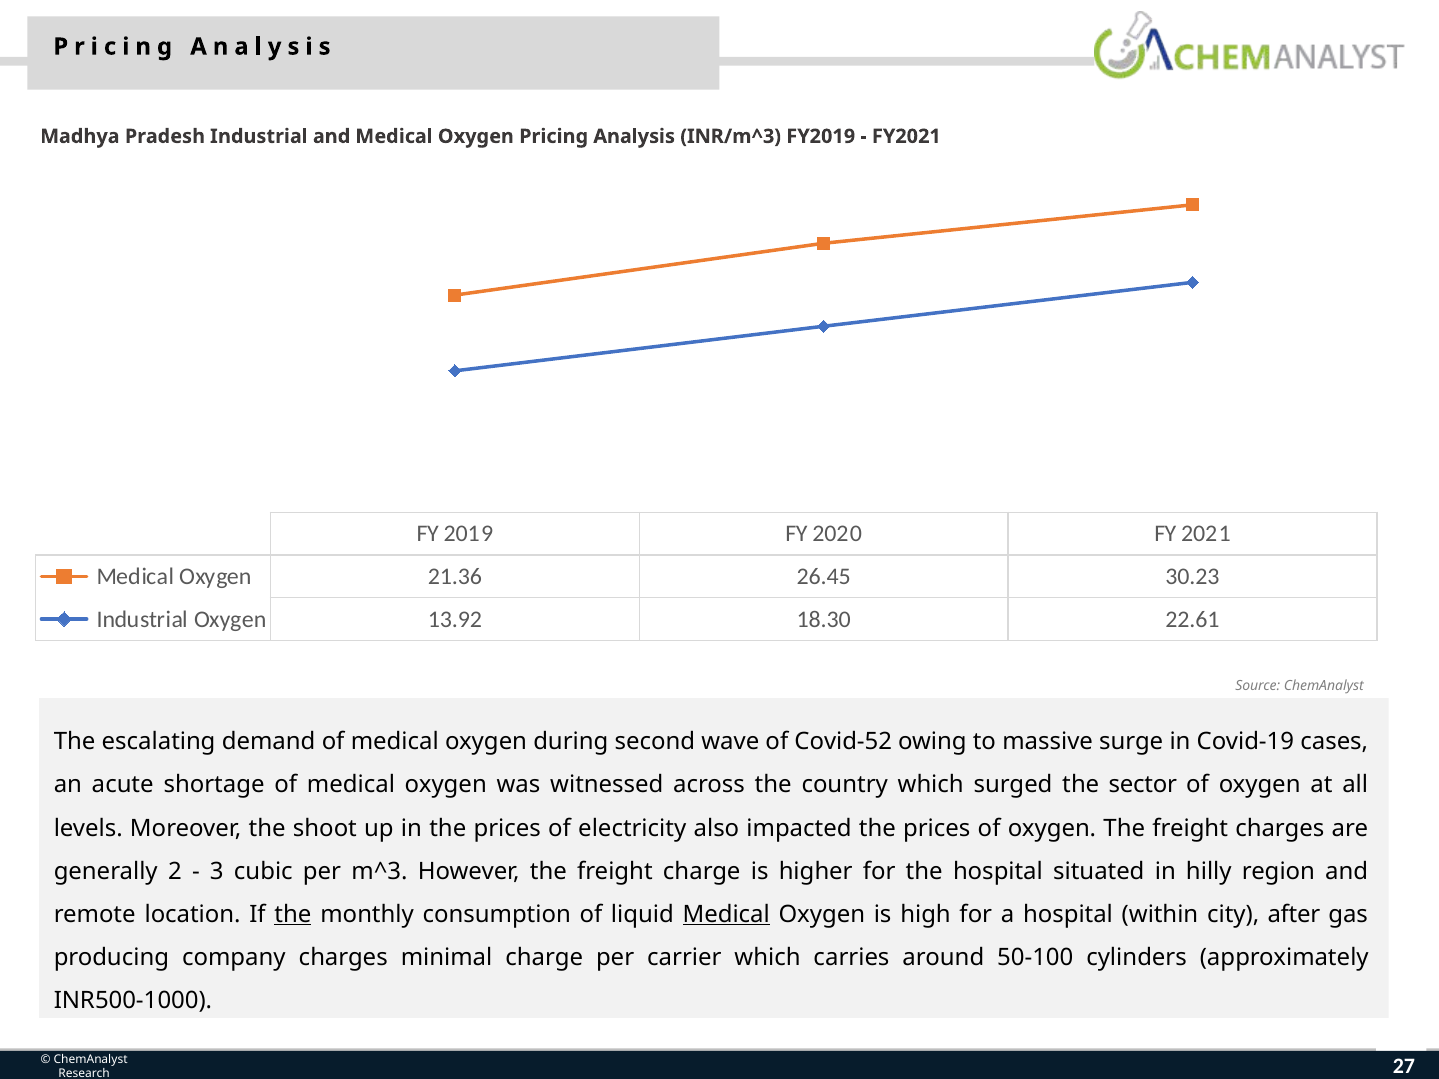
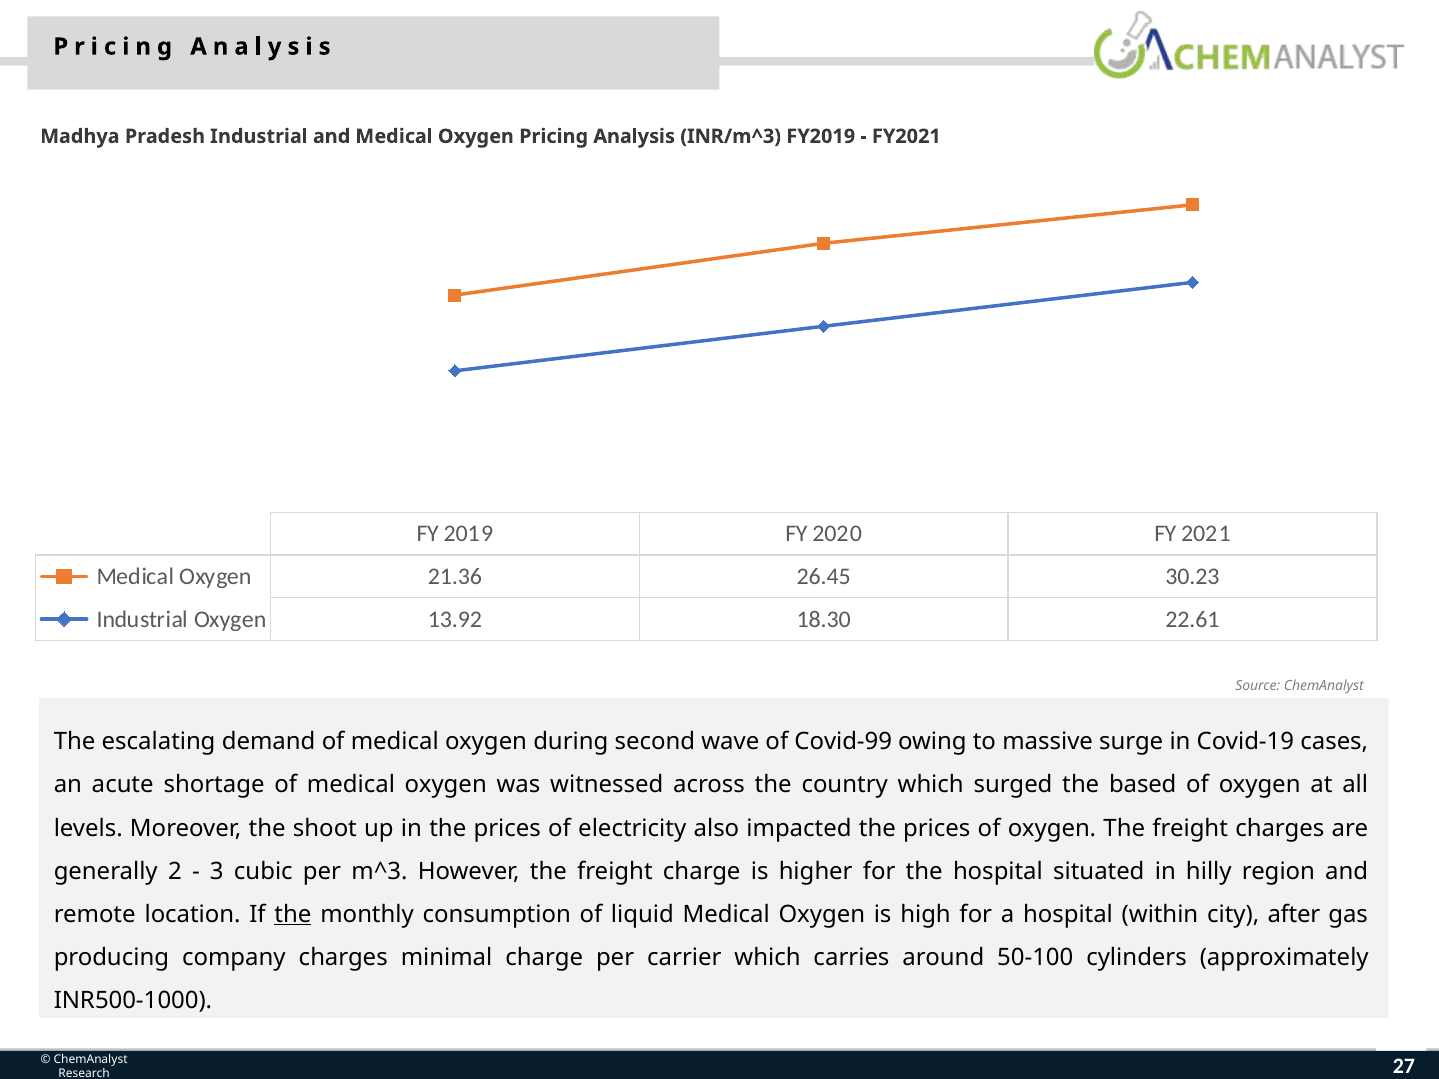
Covid-52: Covid-52 -> Covid-99
sector: sector -> based
Medical at (726, 915) underline: present -> none
